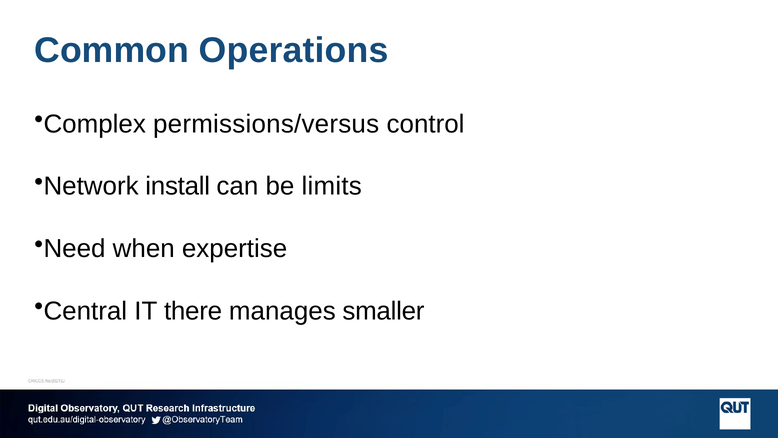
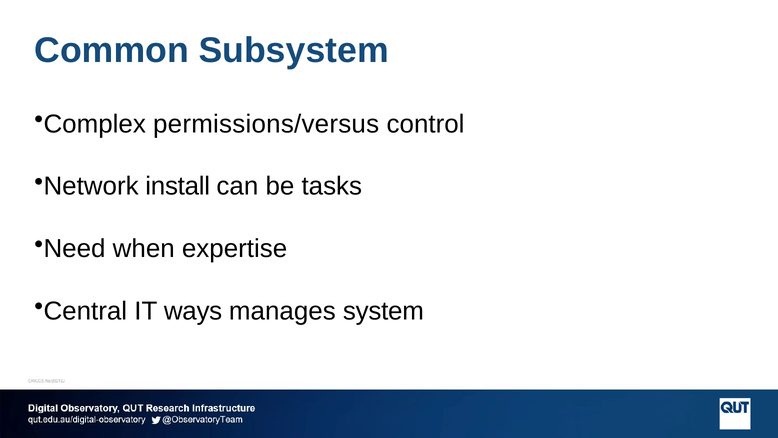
Operations: Operations -> Subsystem
limits: limits -> tasks
there: there -> ways
smaller: smaller -> system
